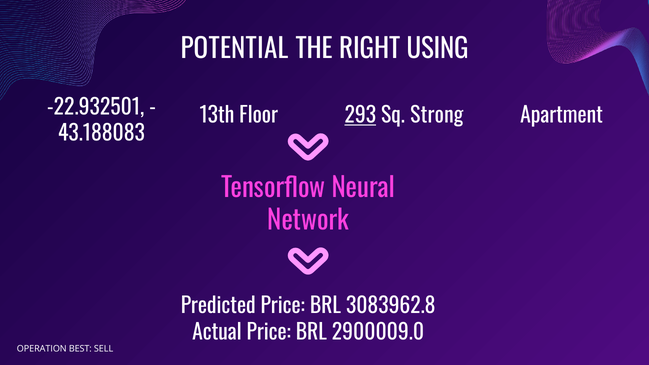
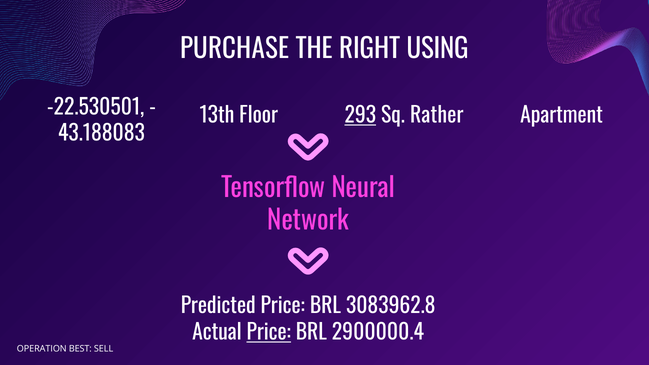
POTENTIAL: POTENTIAL -> PURCHASE
-22.932501: -22.932501 -> -22.530501
Strong: Strong -> Rather
Price at (269, 333) underline: none -> present
2900009.0: 2900009.0 -> 2900000.4
